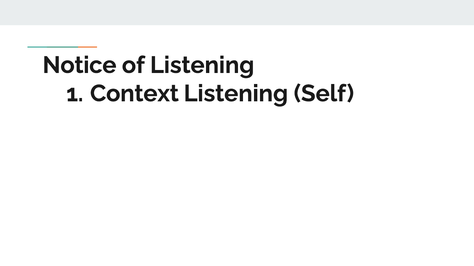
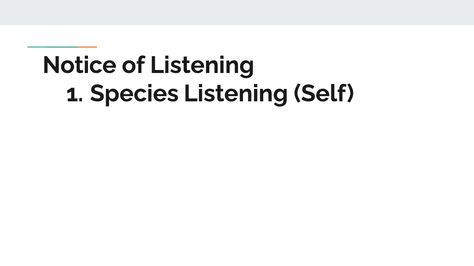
Context: Context -> Species
